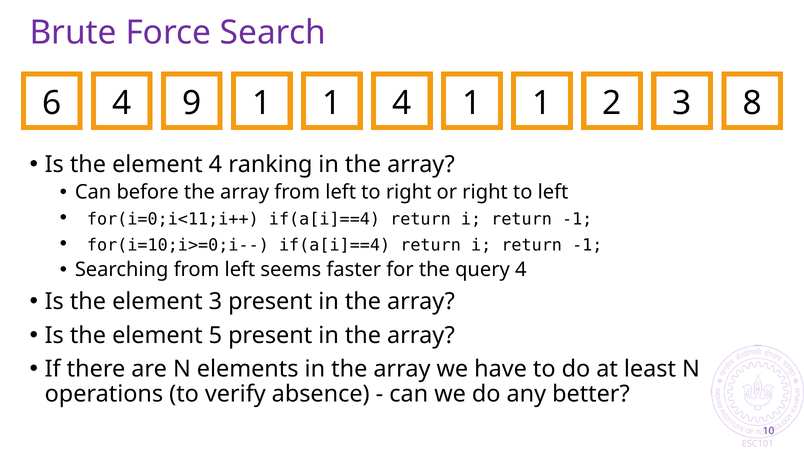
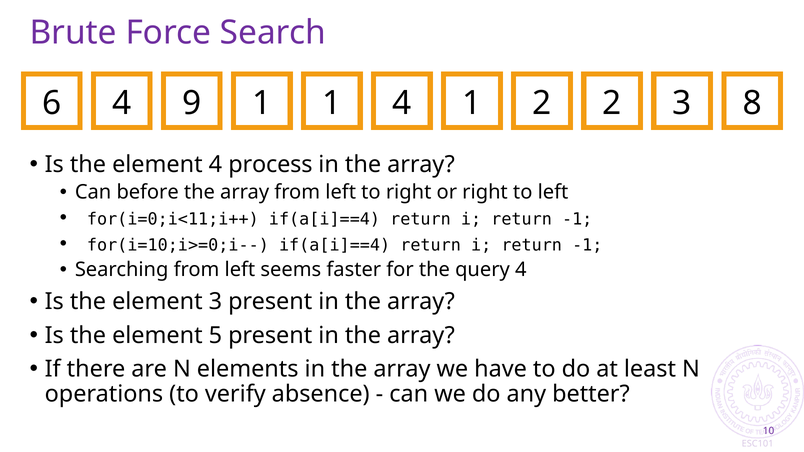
4 1 1: 1 -> 2
ranking: ranking -> process
